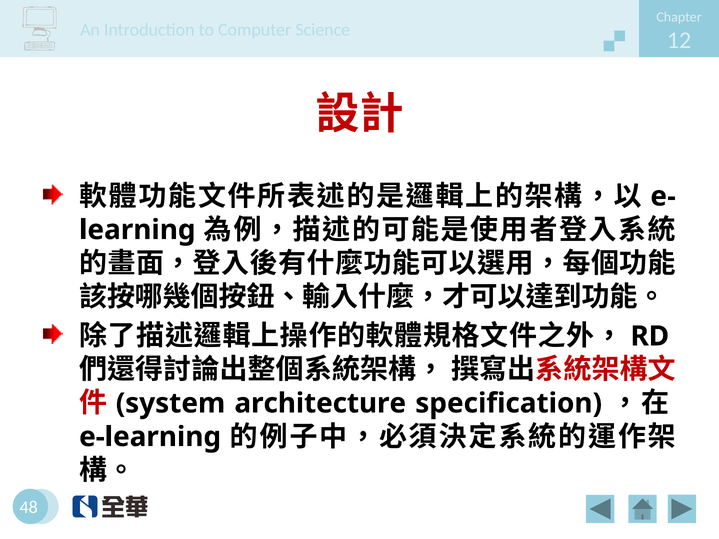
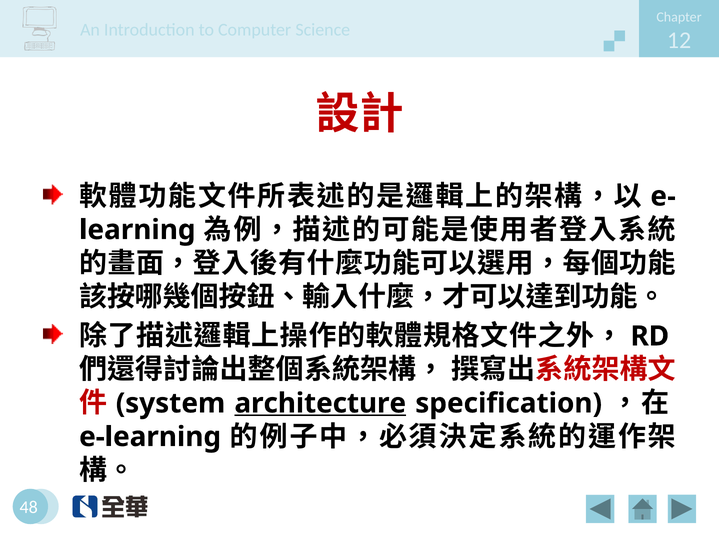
architecture underline: none -> present
